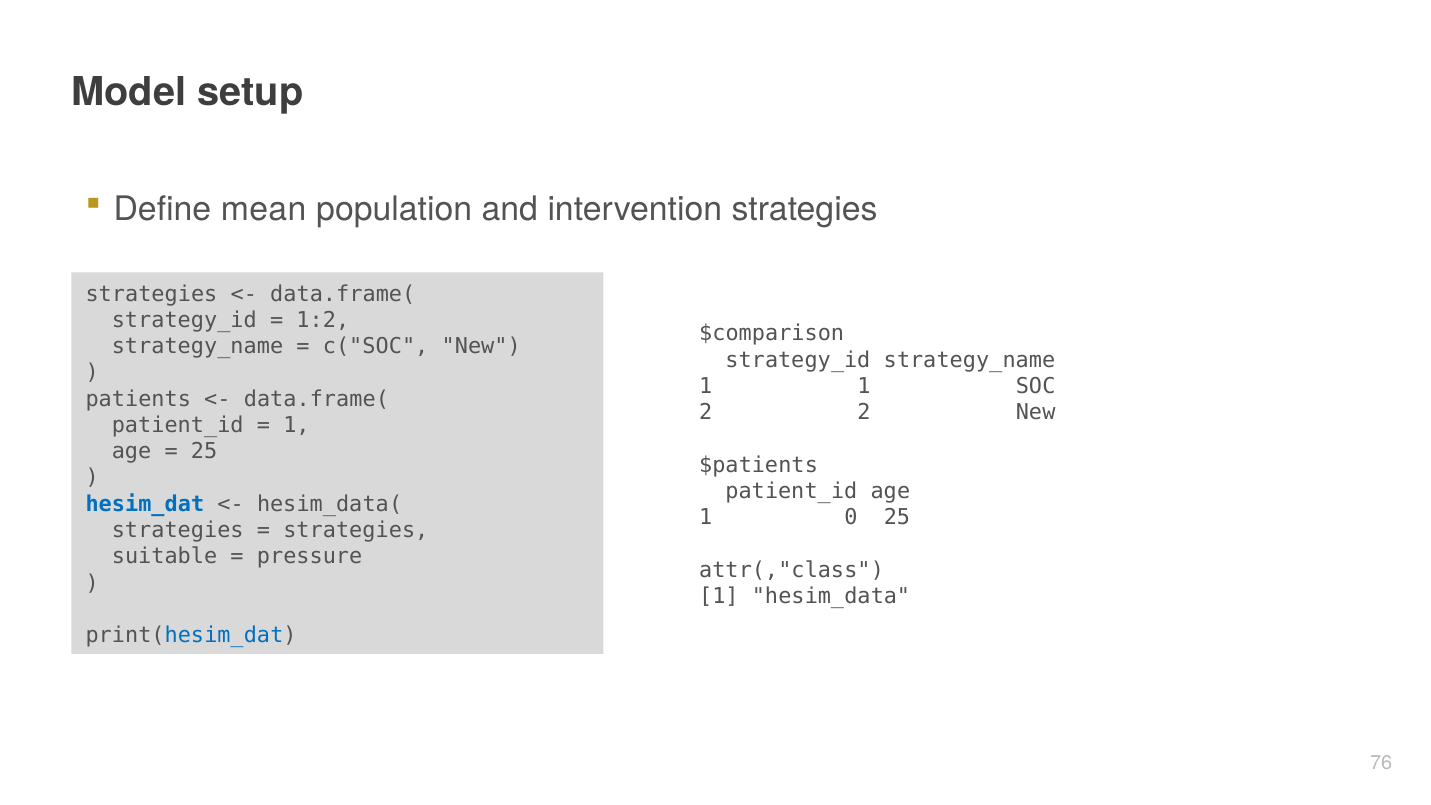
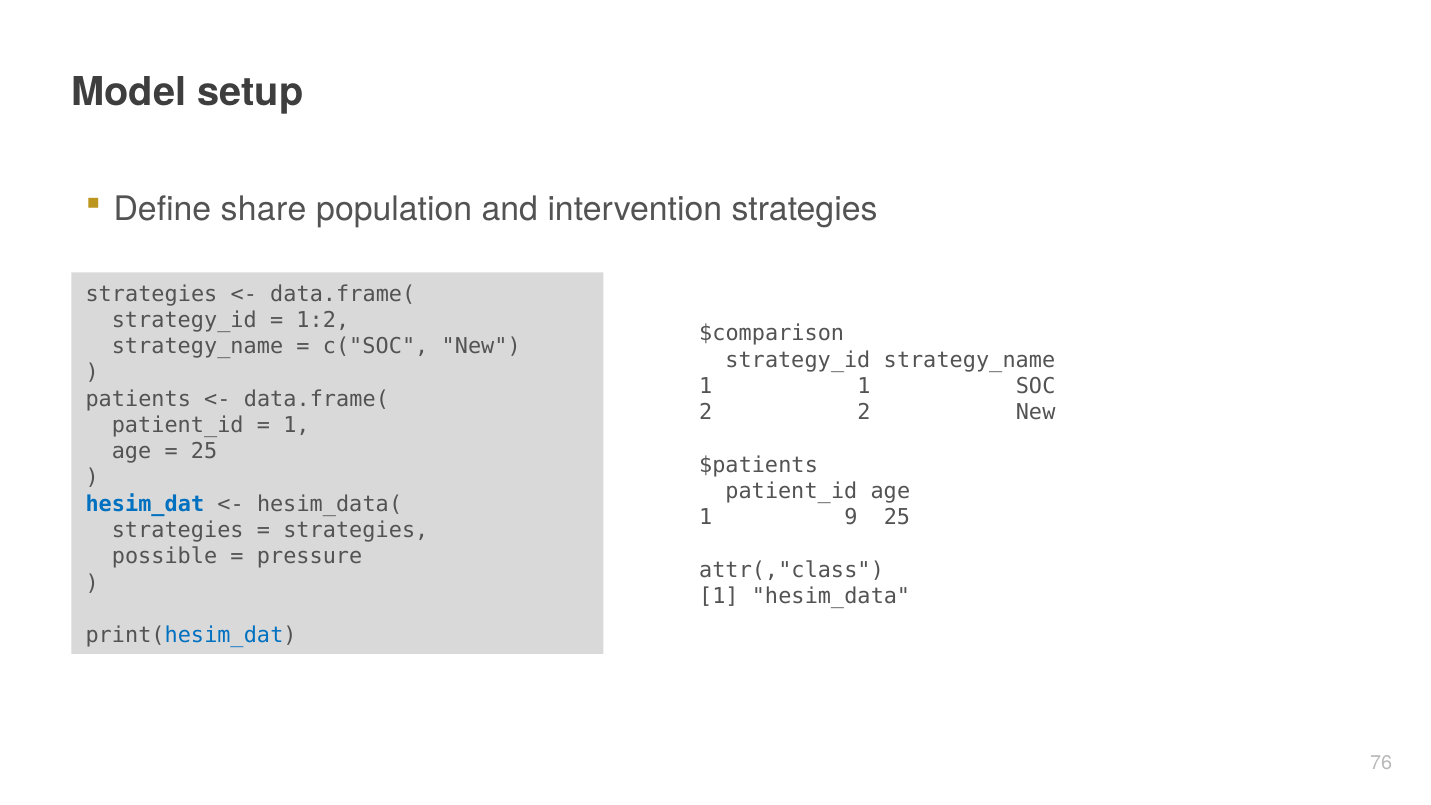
mean: mean -> share
0: 0 -> 9
suitable: suitable -> possible
